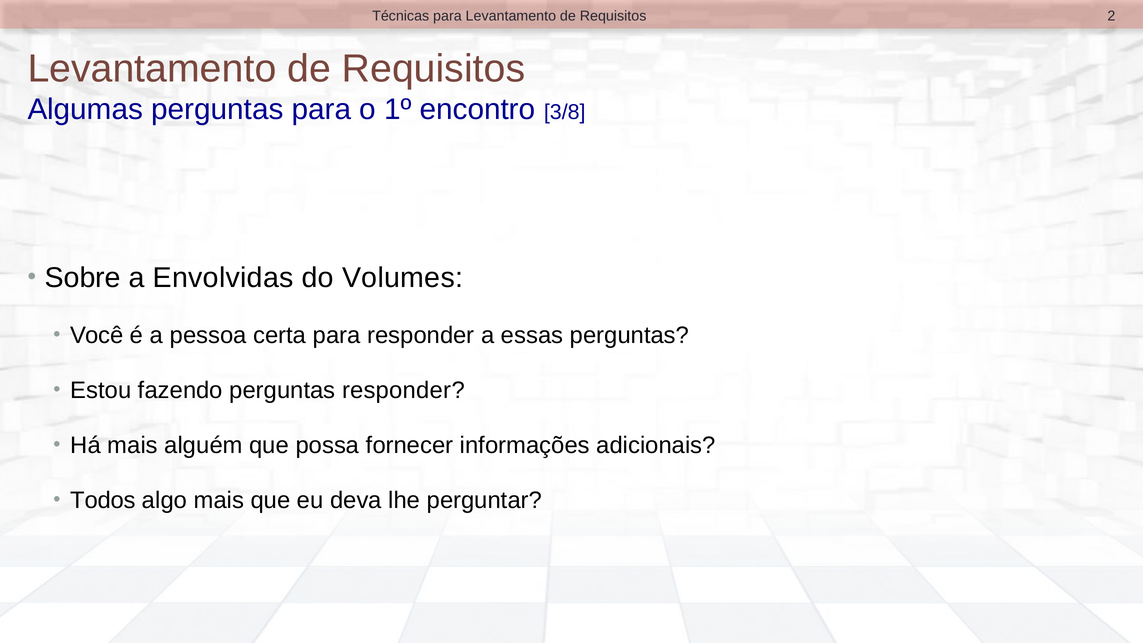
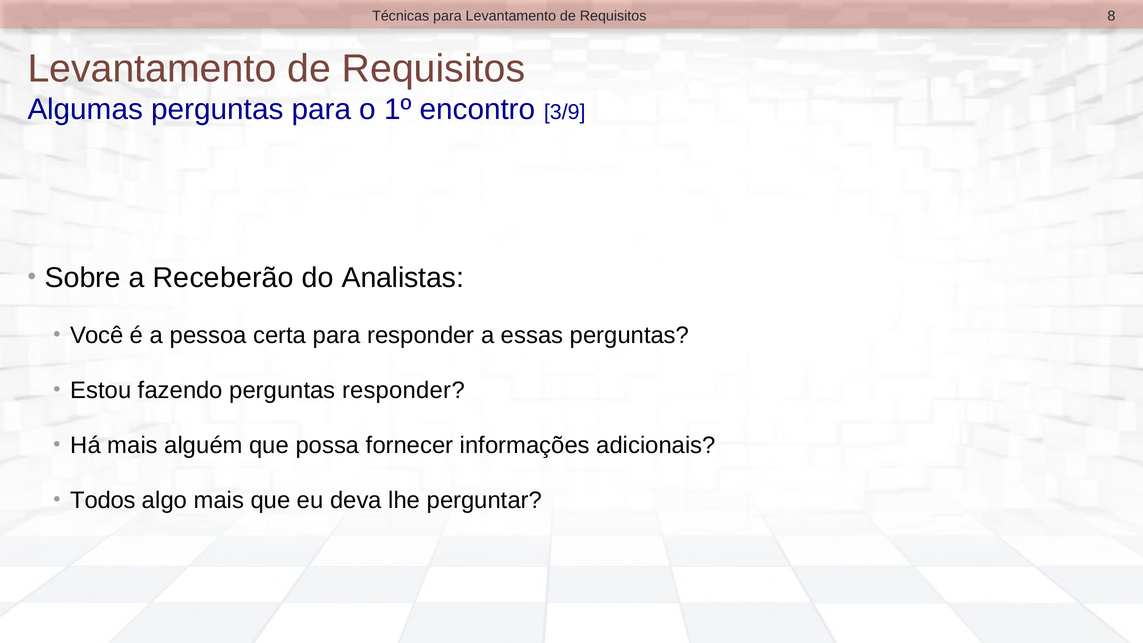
2: 2 -> 8
3/8: 3/8 -> 3/9
Envolvidas: Envolvidas -> Receberão
Volumes: Volumes -> Analistas
